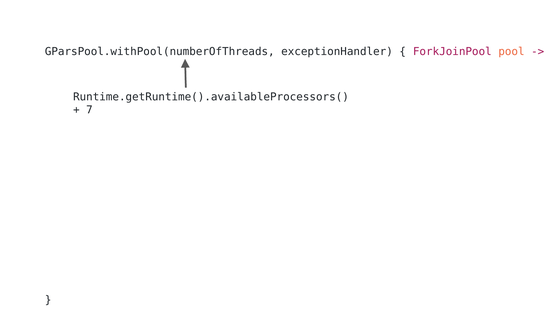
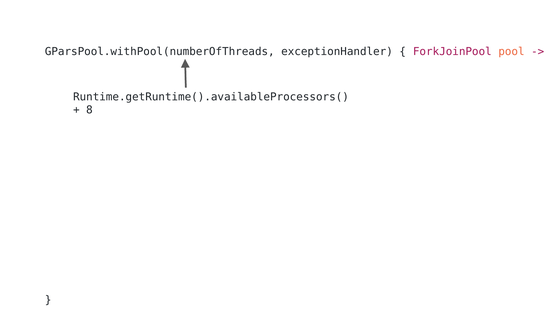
7: 7 -> 8
